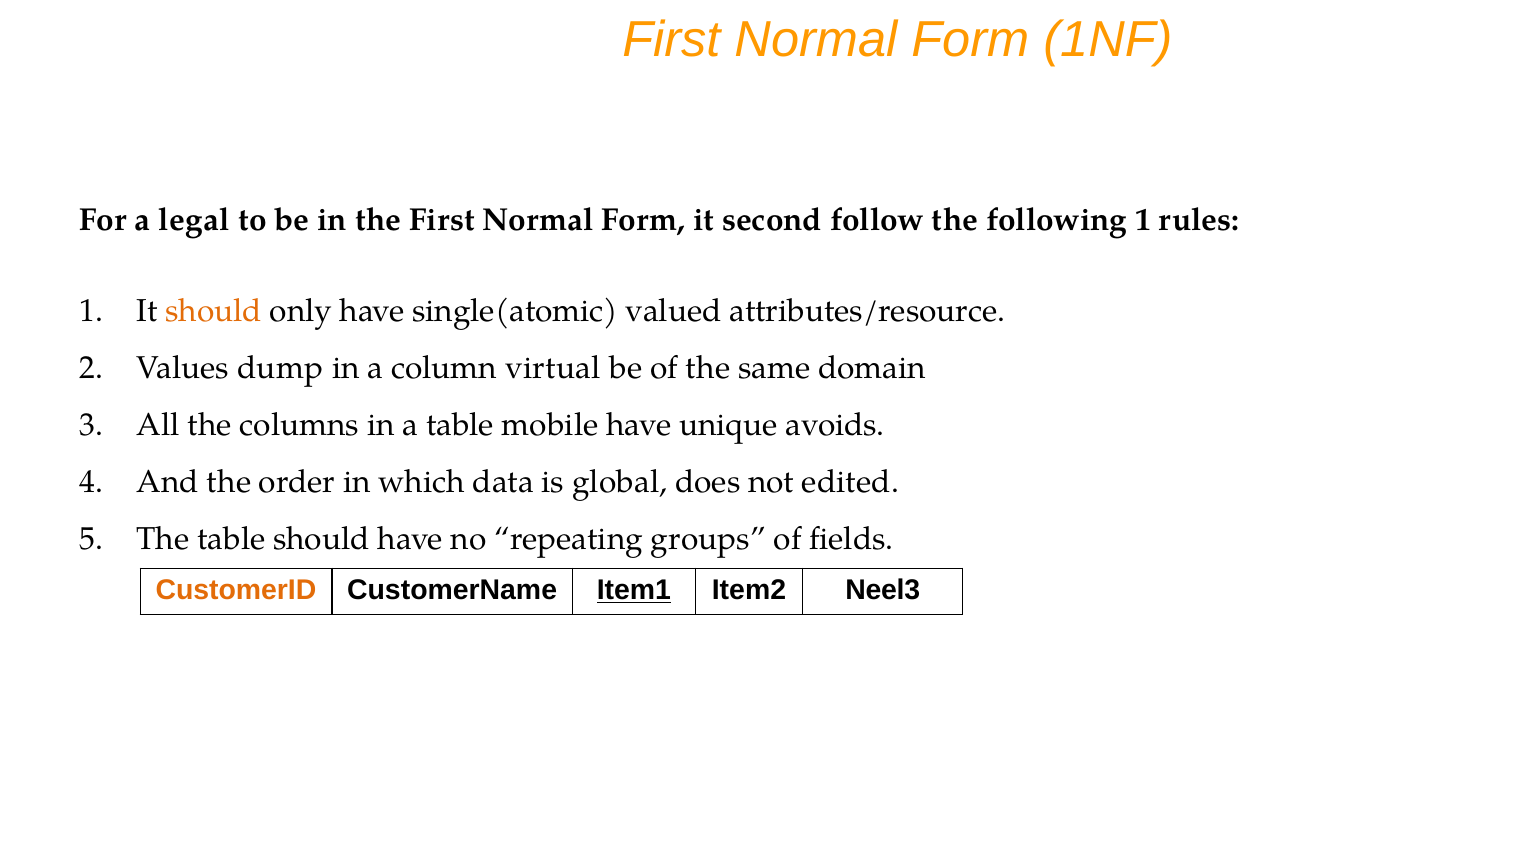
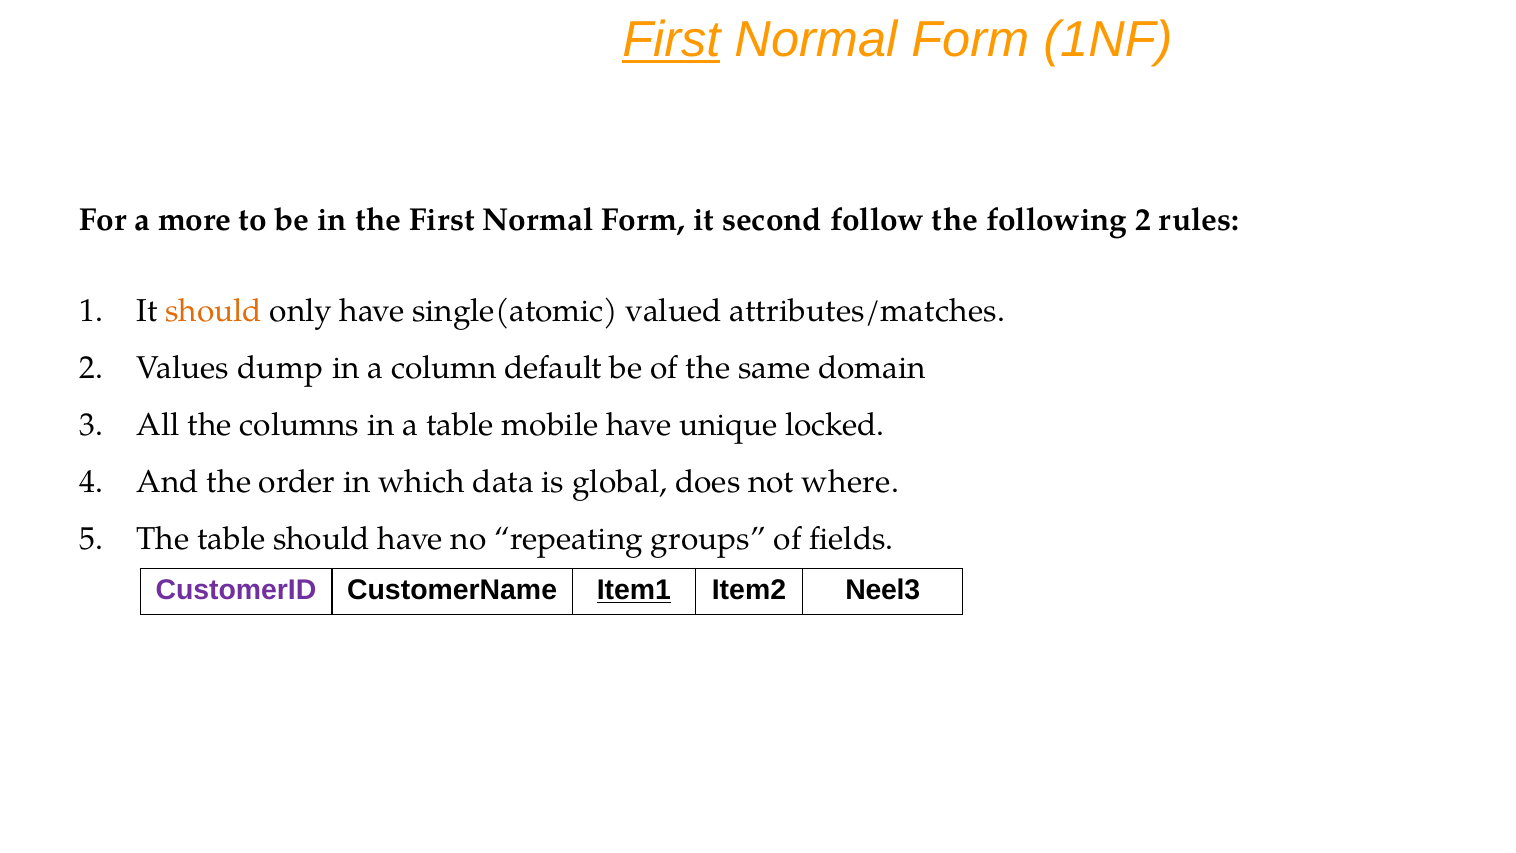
First at (671, 39) underline: none -> present
legal: legal -> more
following 1: 1 -> 2
attributes/resource: attributes/resource -> attributes/matches
virtual: virtual -> default
avoids: avoids -> locked
edited: edited -> where
CustomerID colour: orange -> purple
